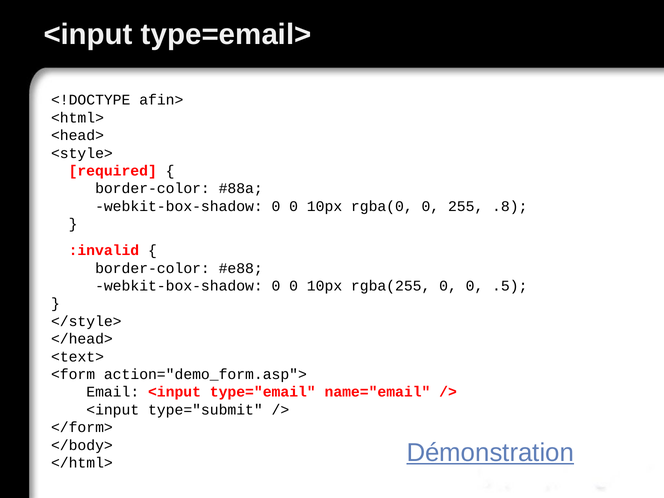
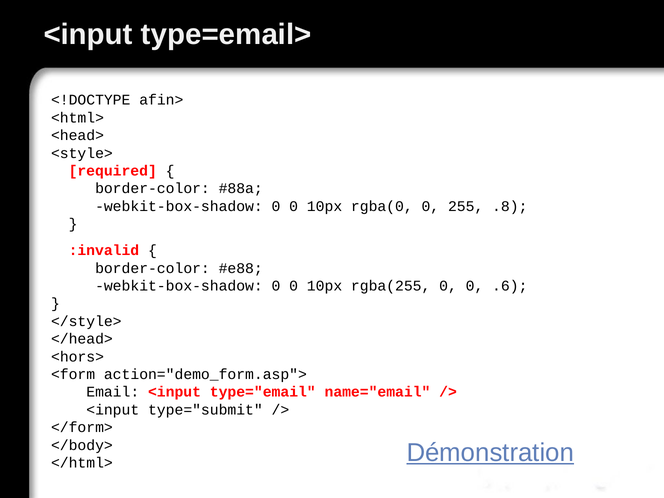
.5: .5 -> .6
<text>: <text> -> <hors>
